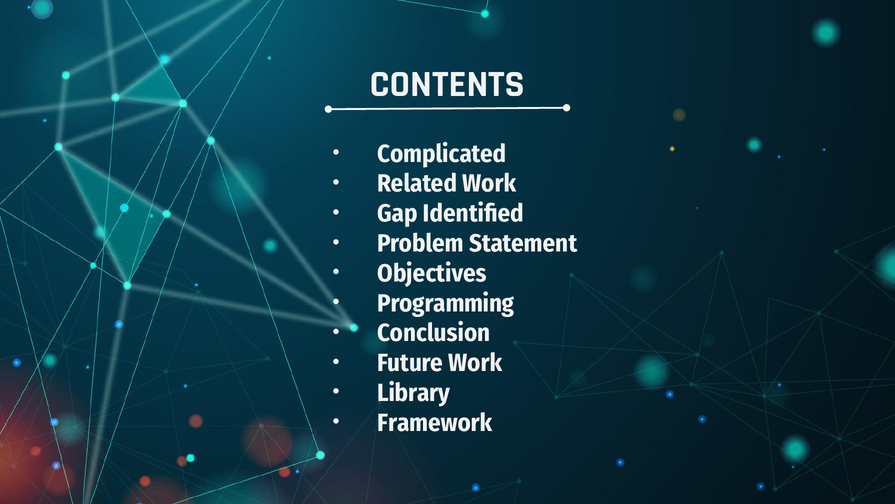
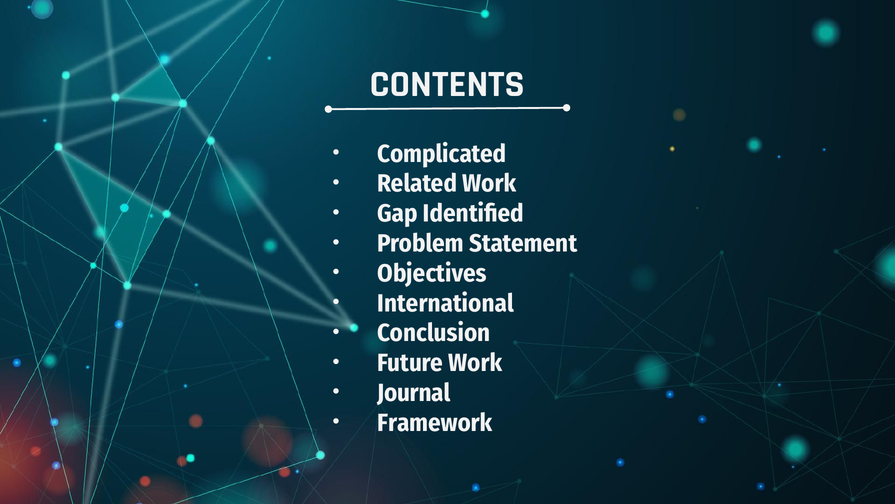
Programming: Programming -> International
Library: Library -> Journal
